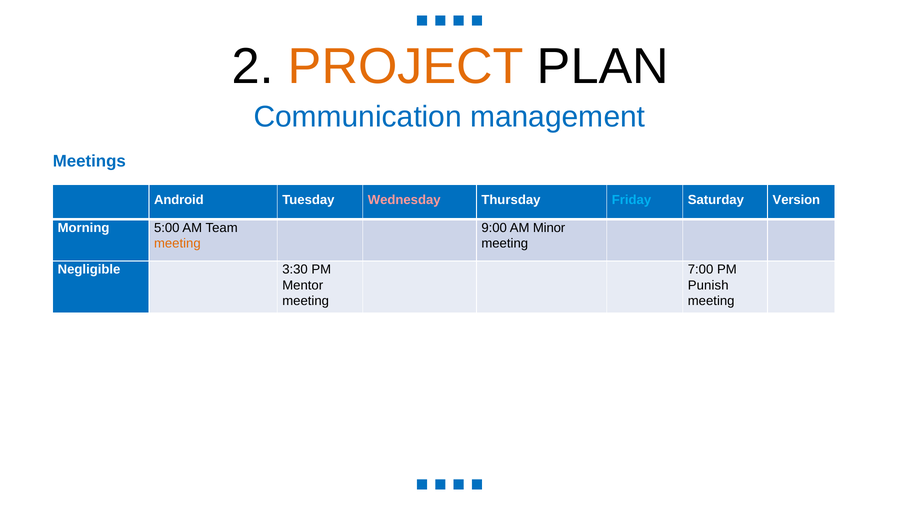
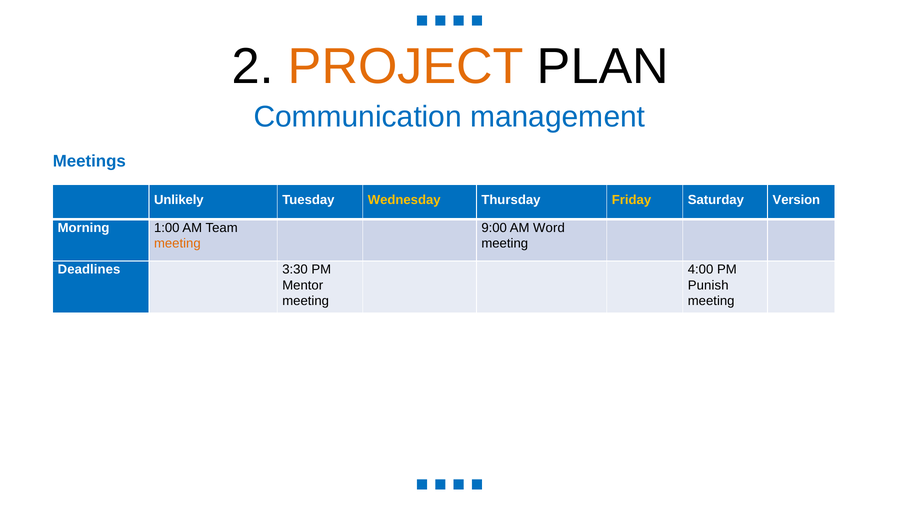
Android: Android -> Unlikely
Wednesday colour: pink -> yellow
Friday colour: light blue -> yellow
5:00: 5:00 -> 1:00
Minor: Minor -> Word
Negligible: Negligible -> Deadlines
7:00: 7:00 -> 4:00
